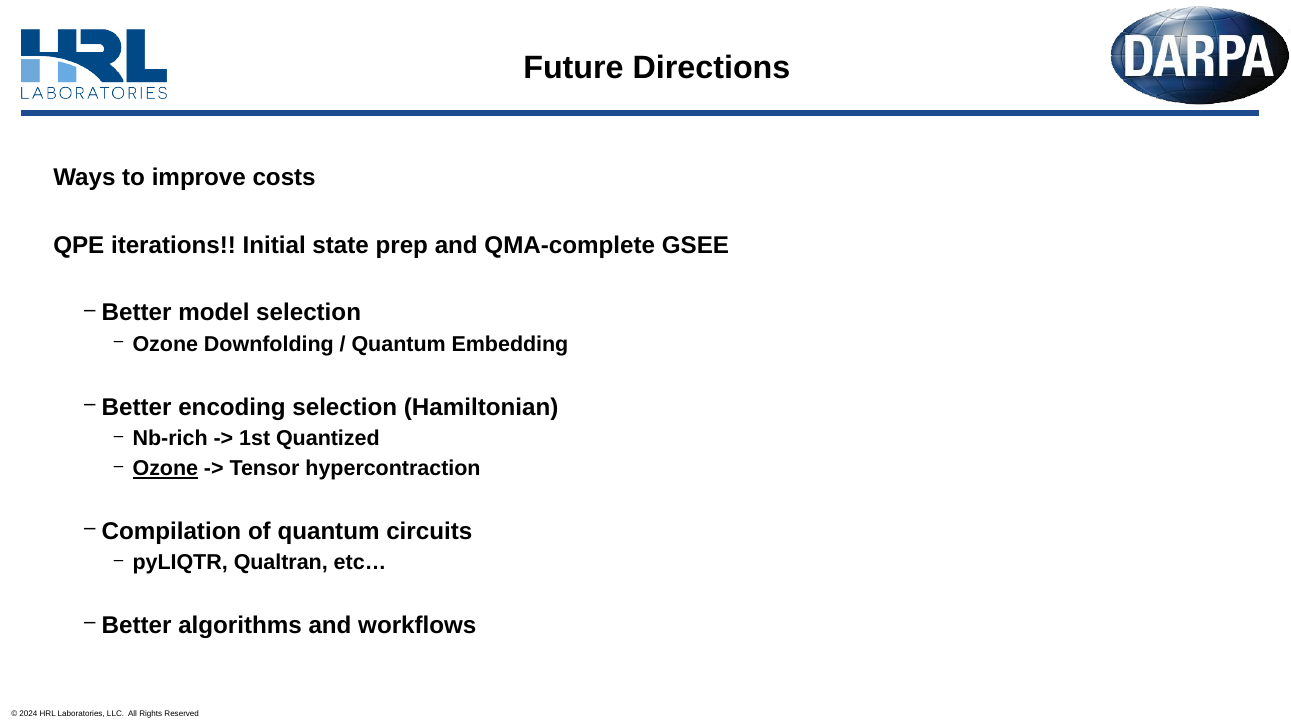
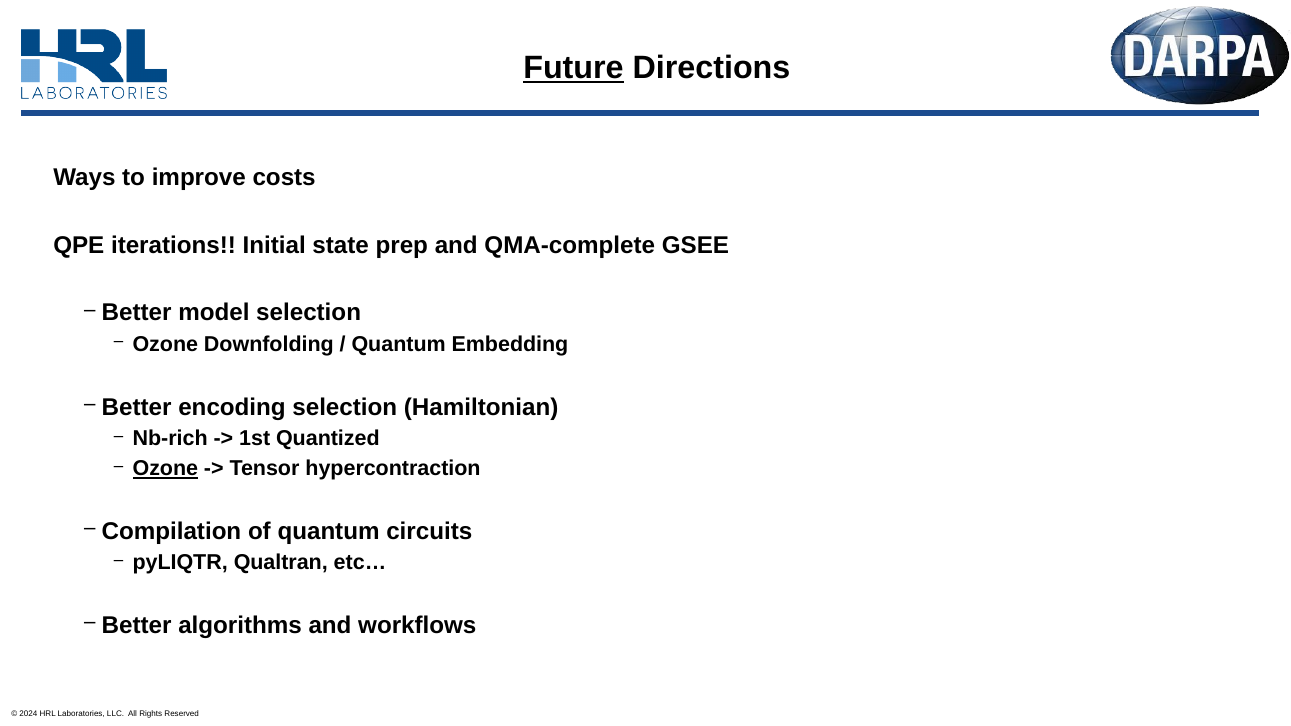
Future underline: none -> present
